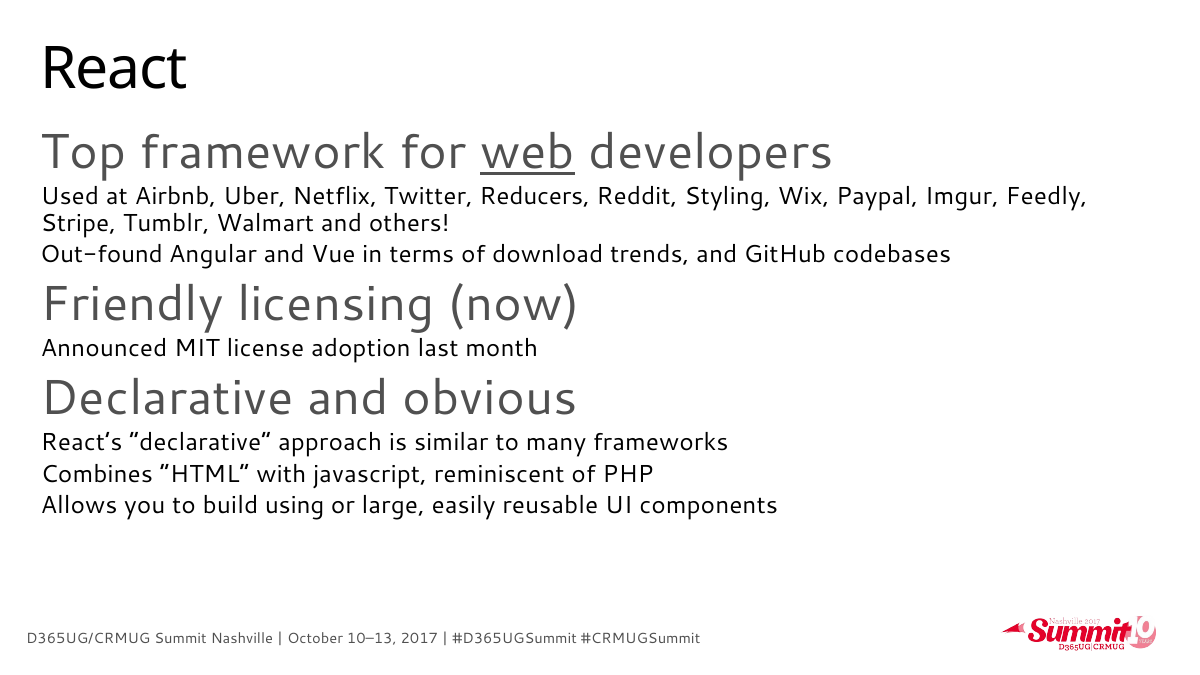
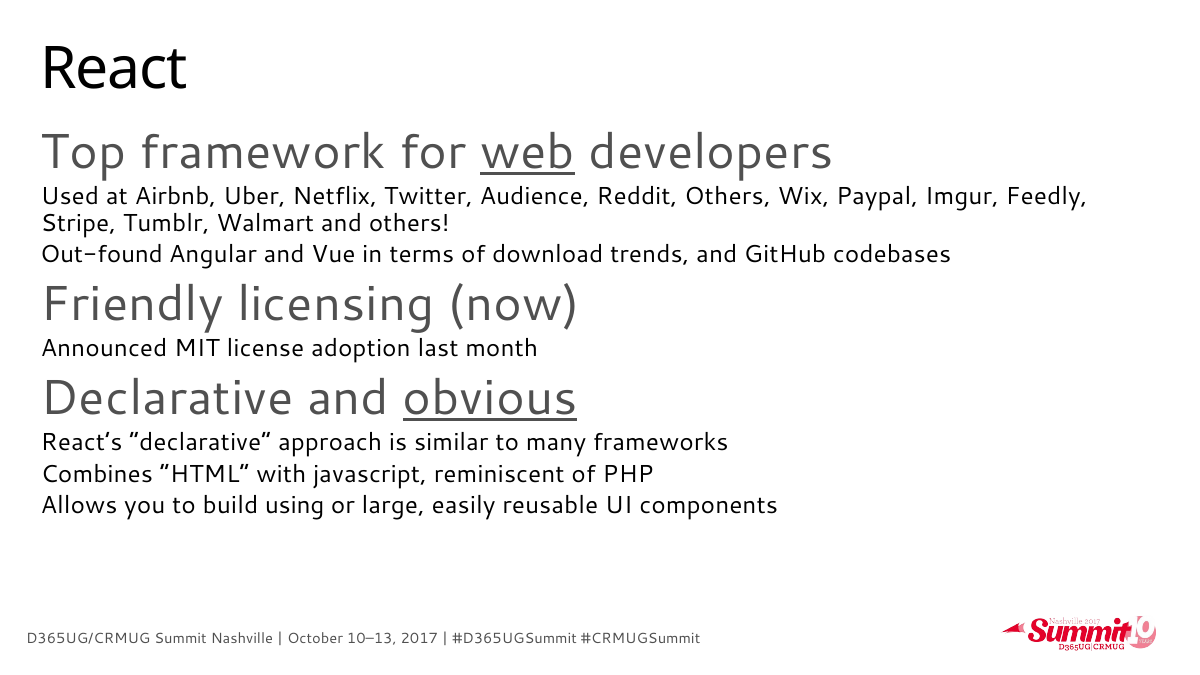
Reducers: Reducers -> Audience
Reddit Styling: Styling -> Others
obvious underline: none -> present
